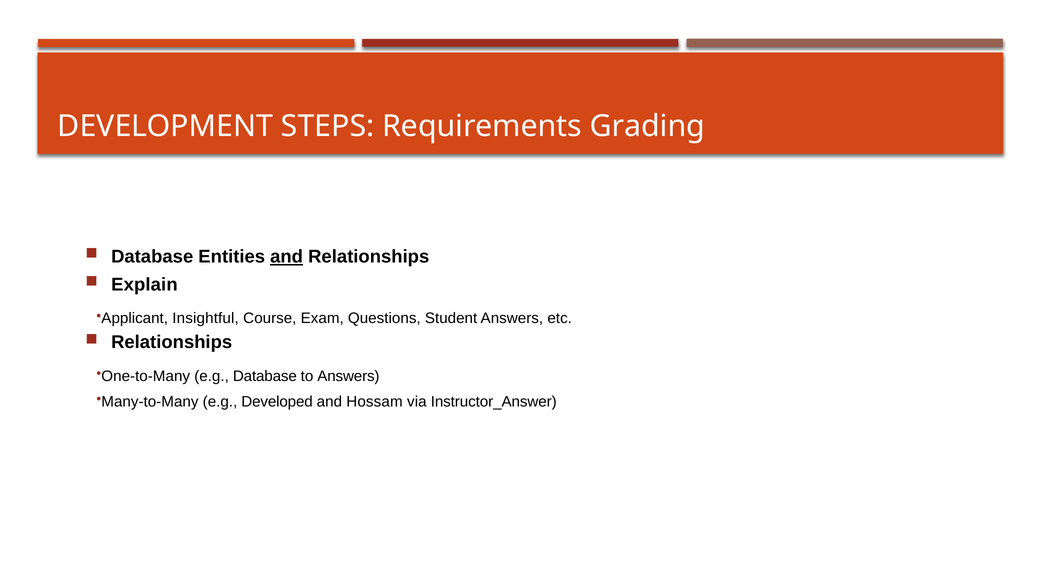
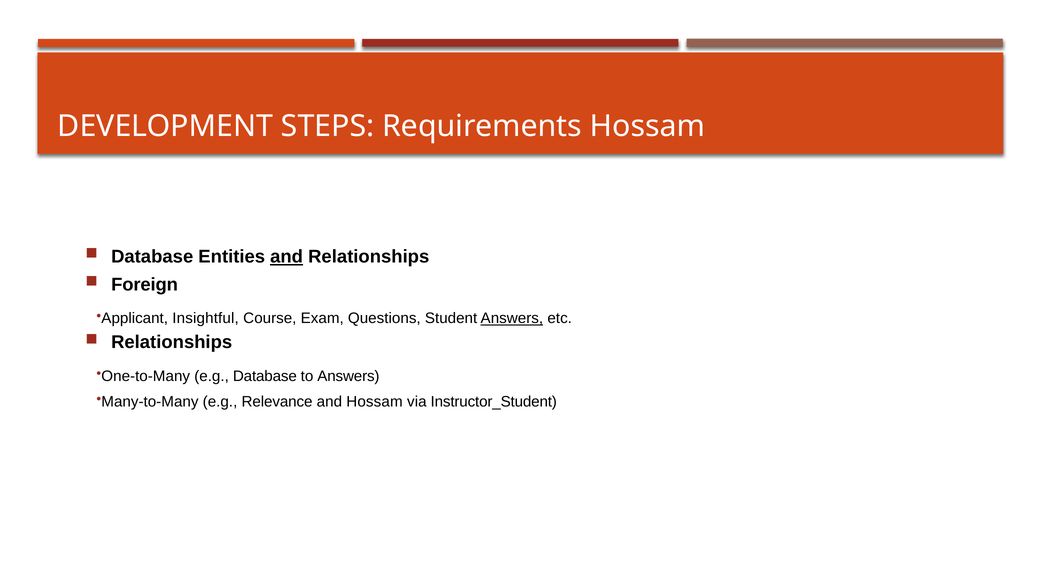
Requirements Grading: Grading -> Hossam
Explain: Explain -> Foreign
Answers at (512, 319) underline: none -> present
Developed: Developed -> Relevance
Instructor_Answer: Instructor_Answer -> Instructor_Student
